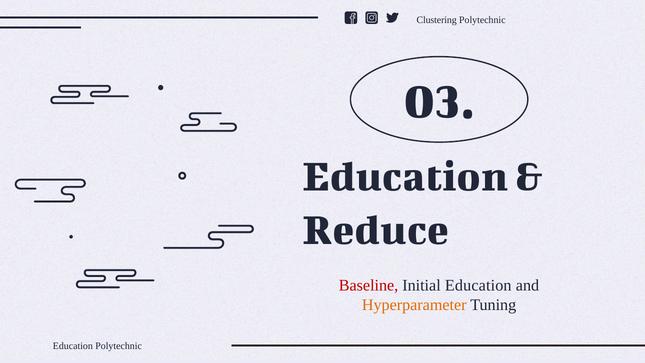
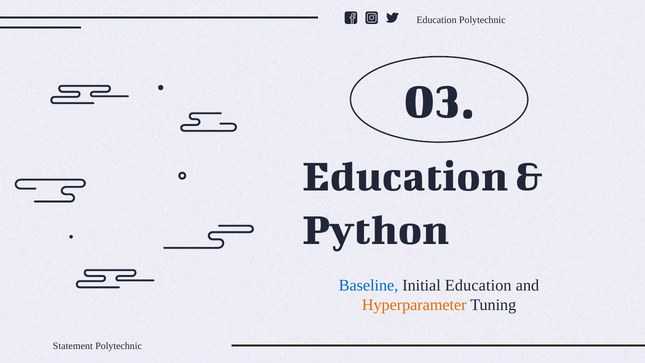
Clustering at (437, 20): Clustering -> Education
Reduce: Reduce -> Python
Baseline colour: red -> blue
Education at (73, 346): Education -> Statement
